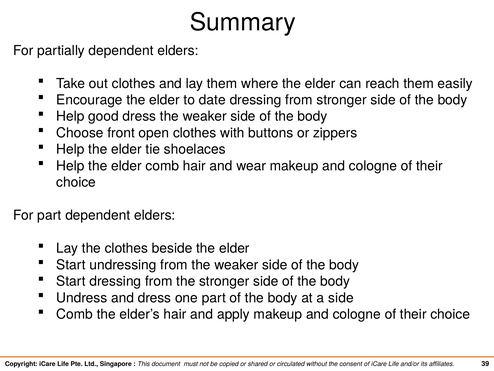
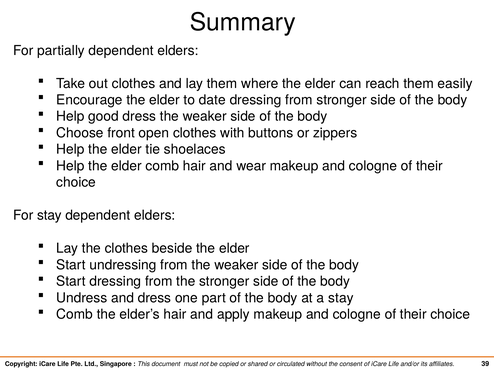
For part: part -> stay
a side: side -> stay
